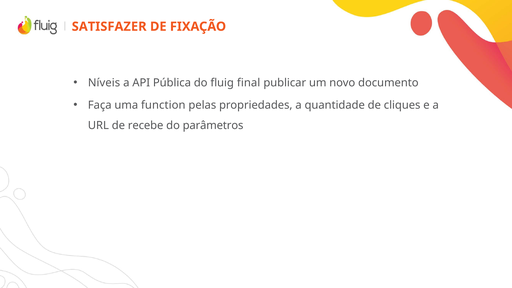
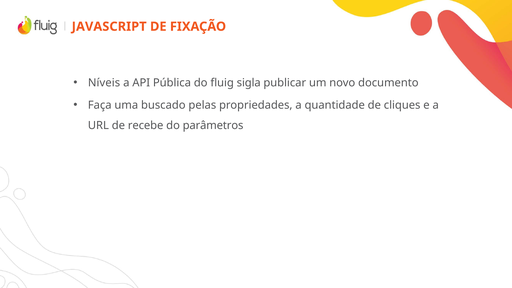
SATISFAZER: SATISFAZER -> JAVASCRIPT
final: final -> sigla
function: function -> buscado
